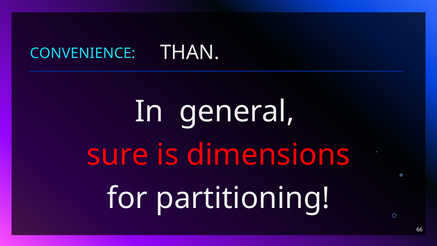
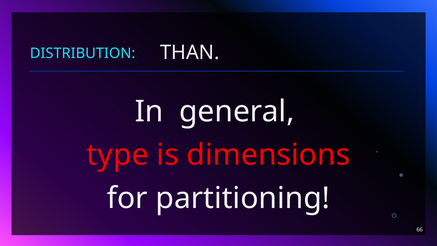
CONVENIENCE: CONVENIENCE -> DISTRIBUTION
sure: sure -> type
